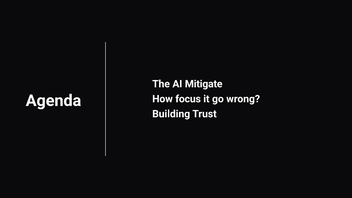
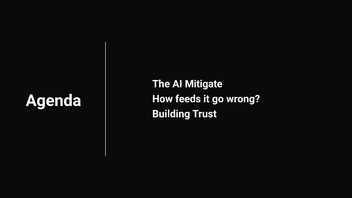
focus: focus -> feeds
